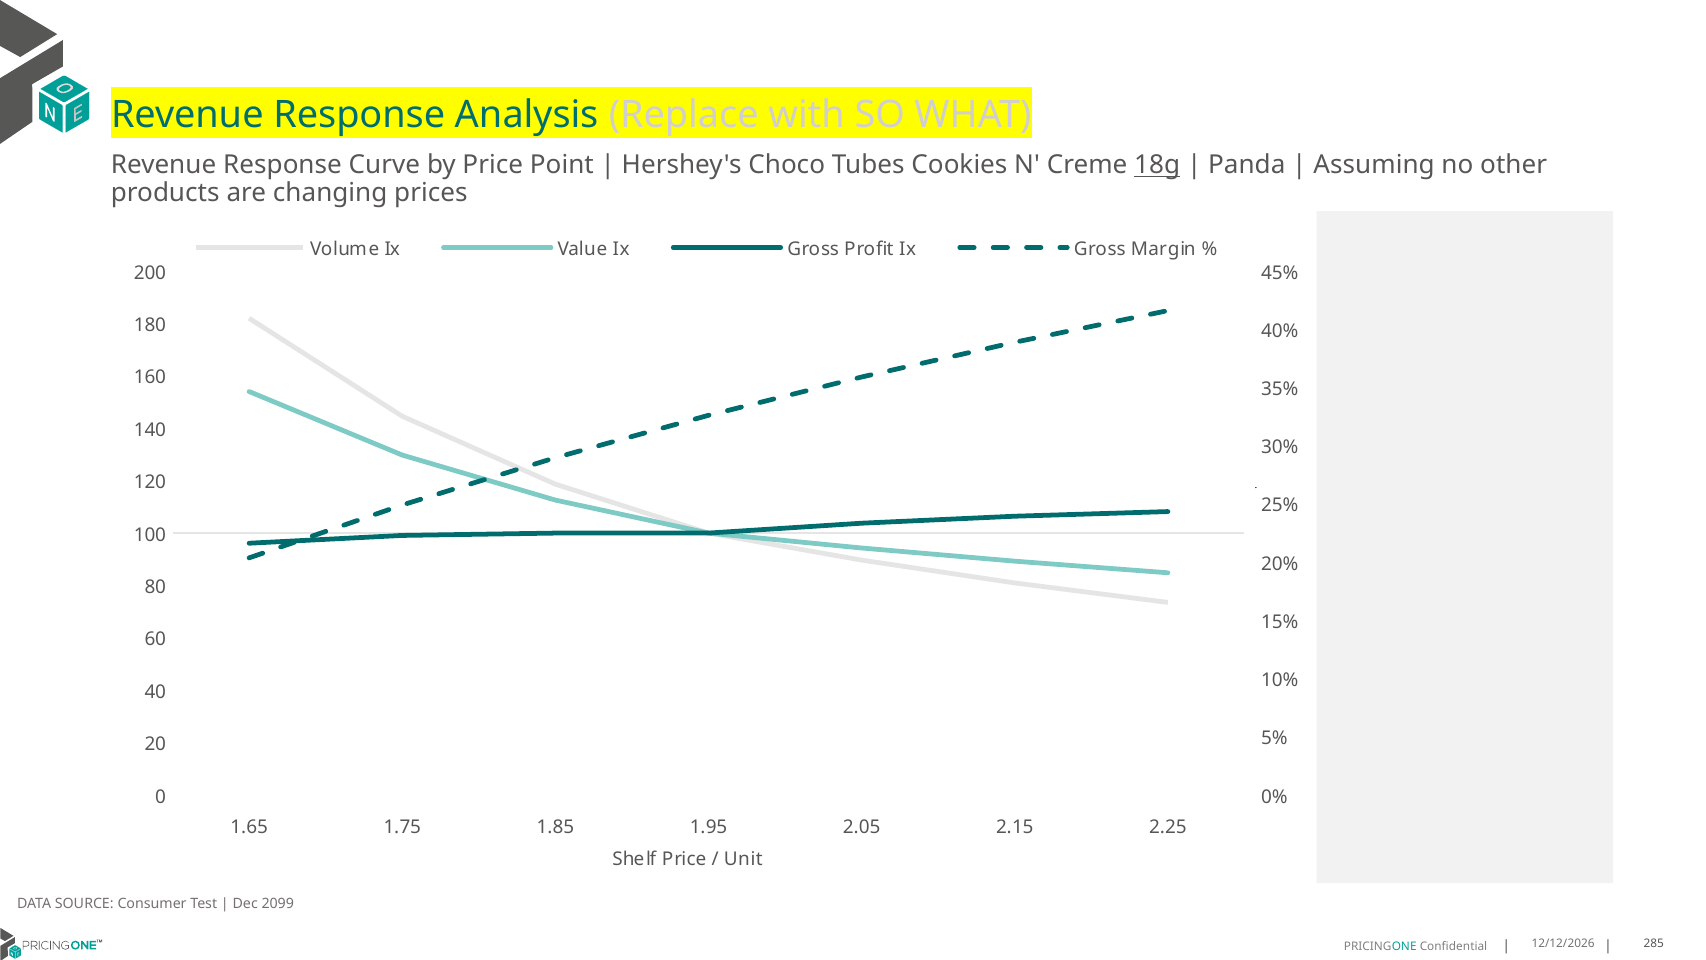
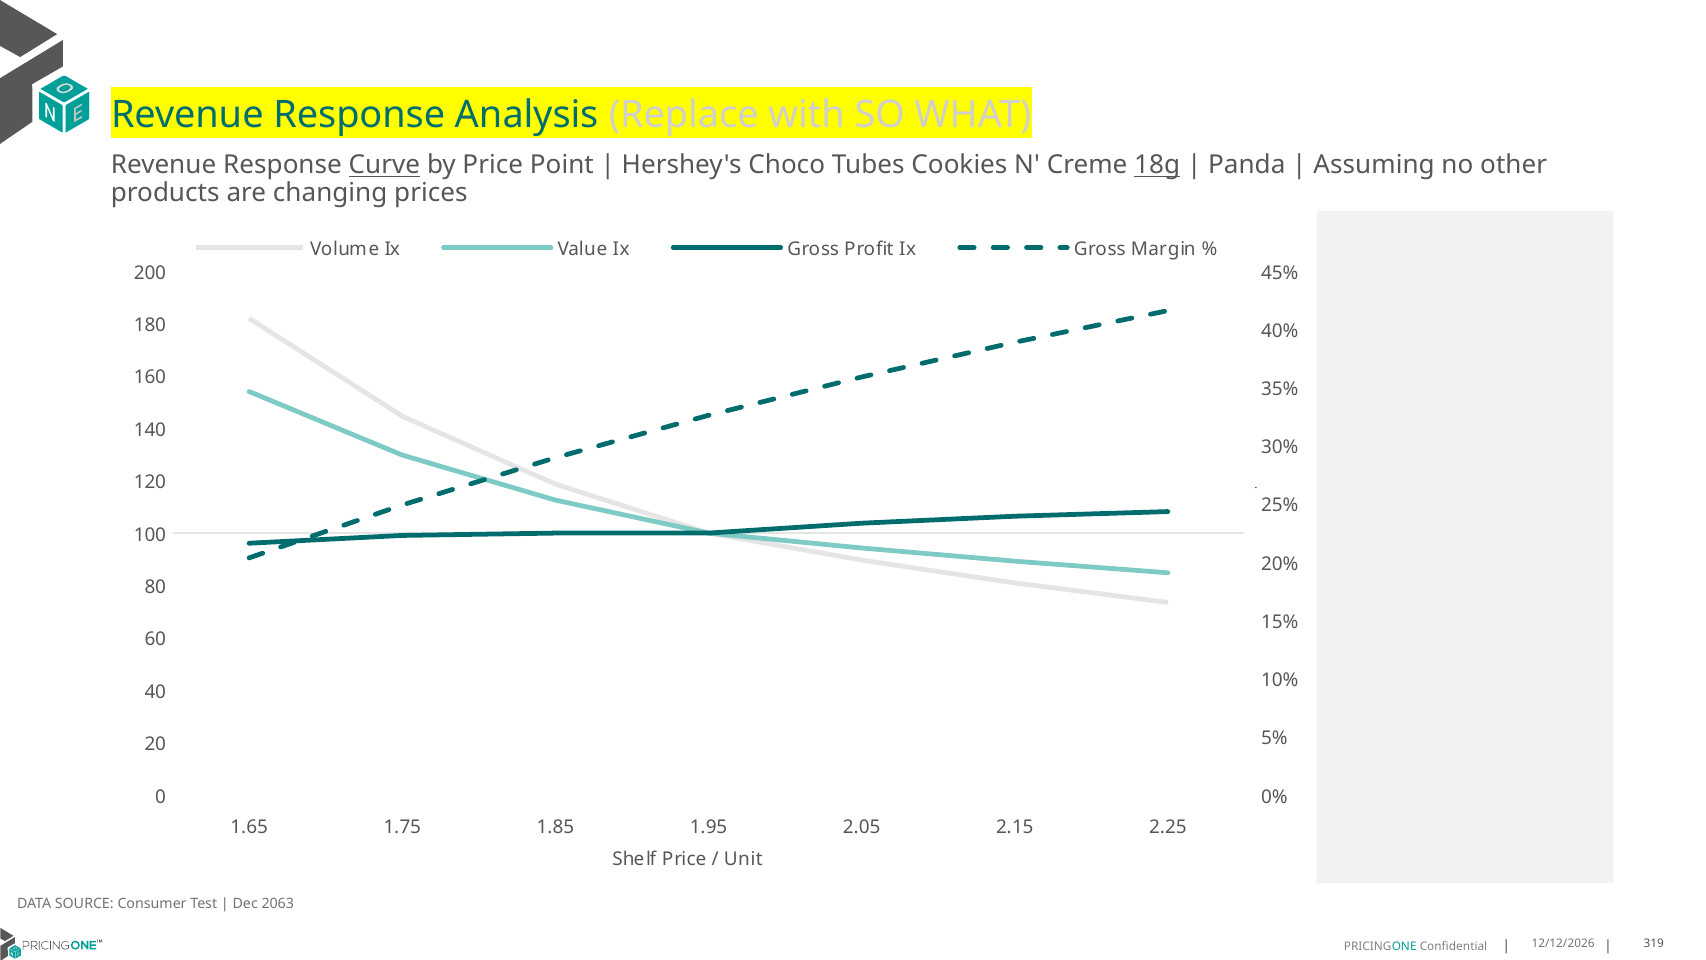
Curve underline: none -> present
2099: 2099 -> 2063
285: 285 -> 319
